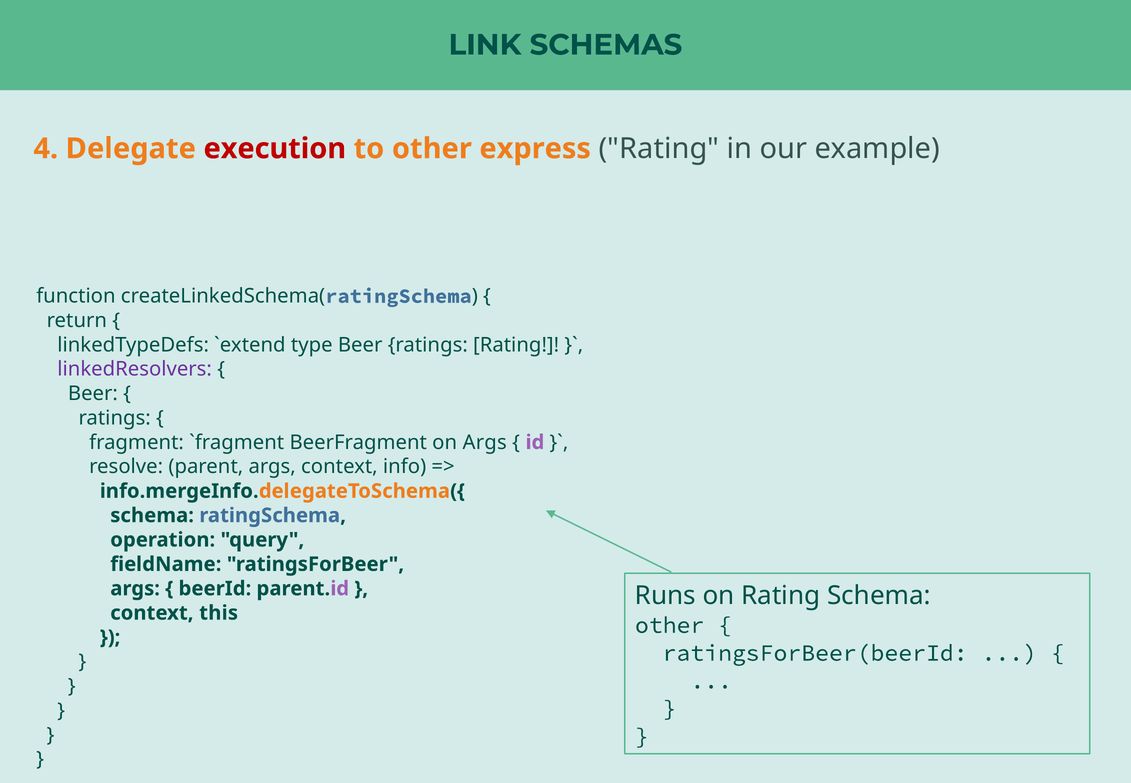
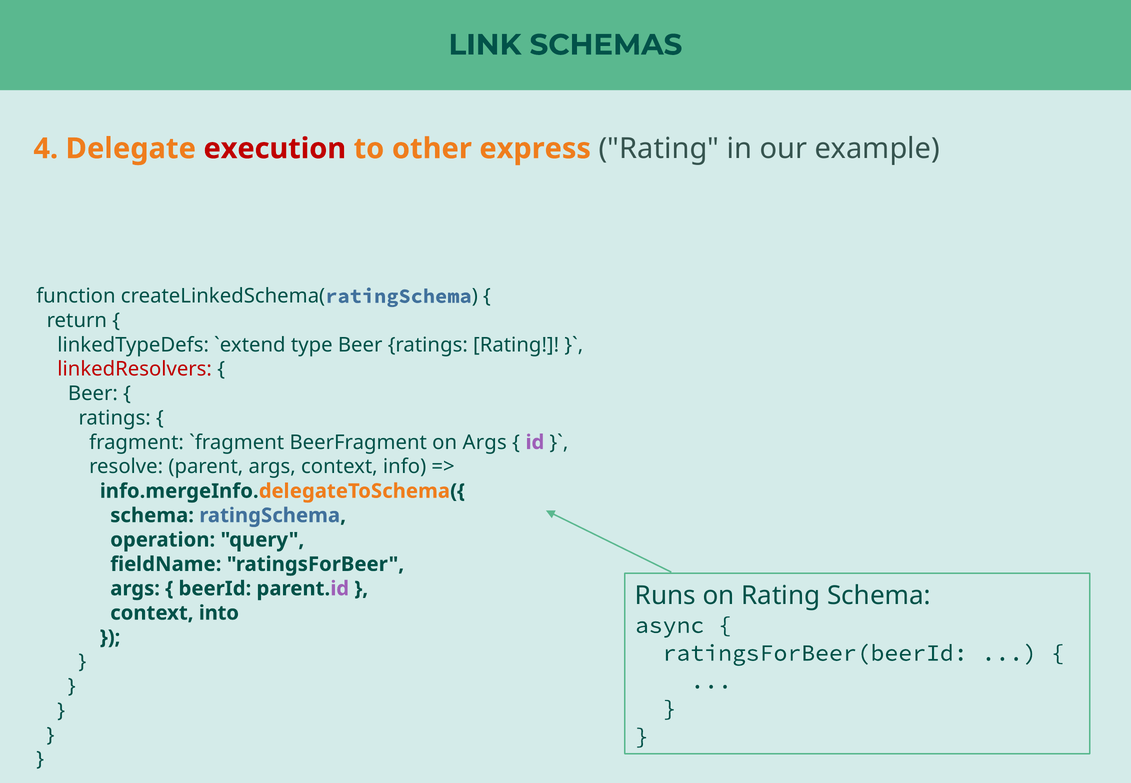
linkedResolvers colour: purple -> red
this: this -> into
other at (670, 625): other -> async
